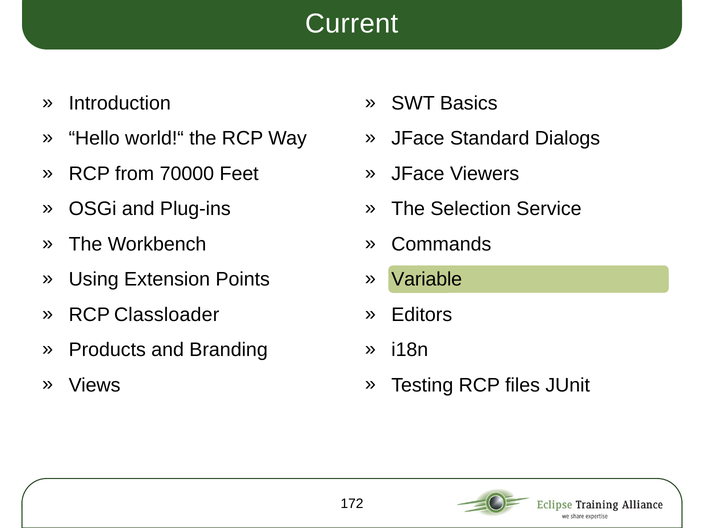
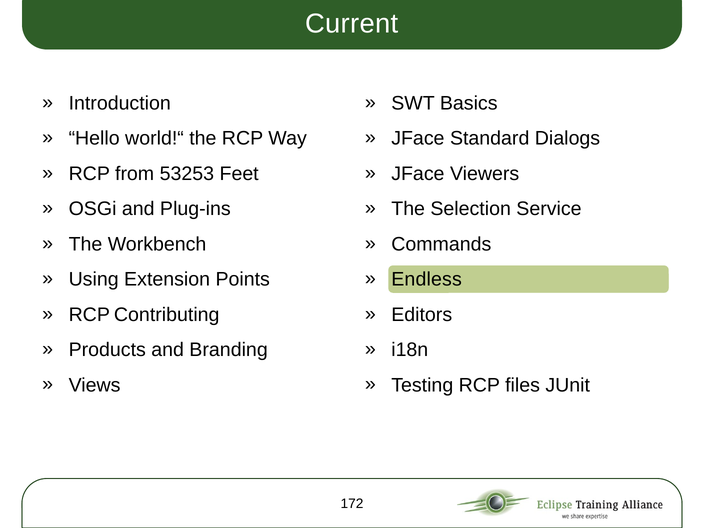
70000: 70000 -> 53253
Variable: Variable -> Endless
Classloader: Classloader -> Contributing
